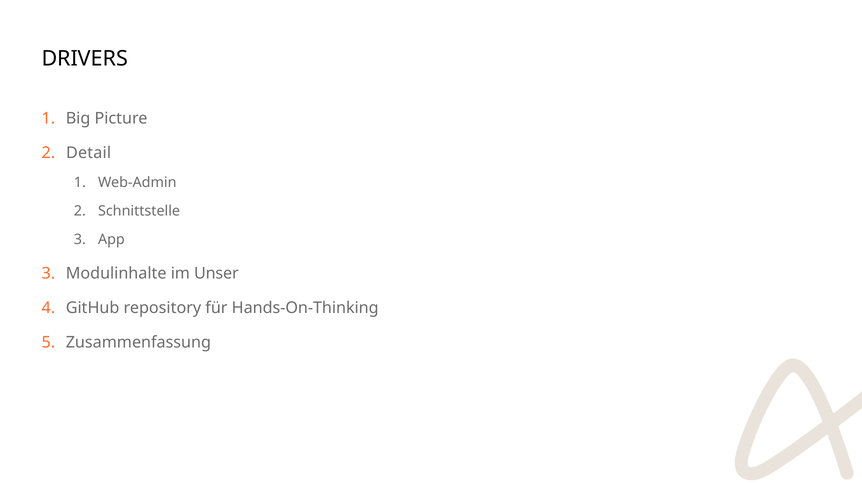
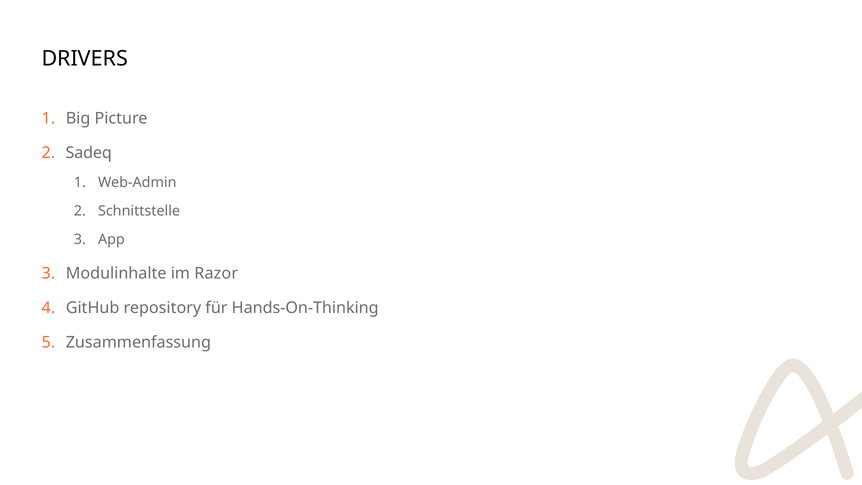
Detail: Detail -> Sadeq
Unser: Unser -> Razor
